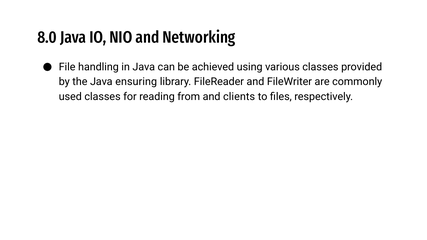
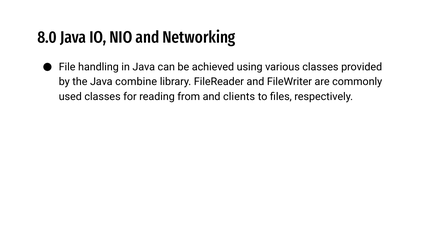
ensuring: ensuring -> combine
